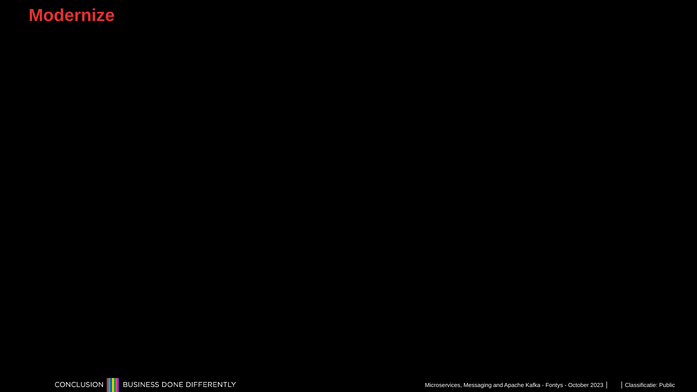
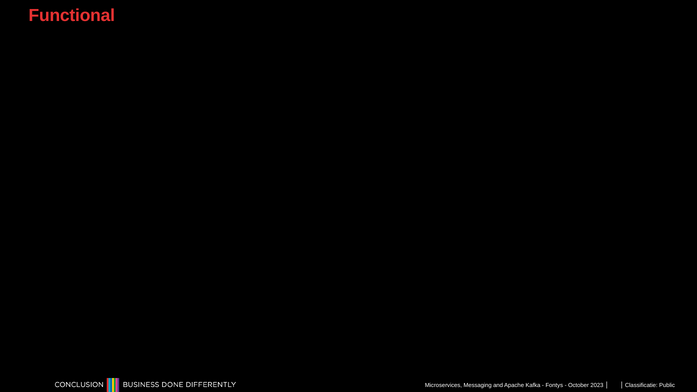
Modernize: Modernize -> Functional
